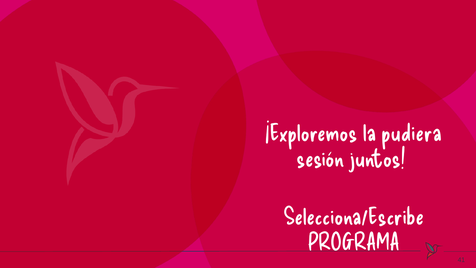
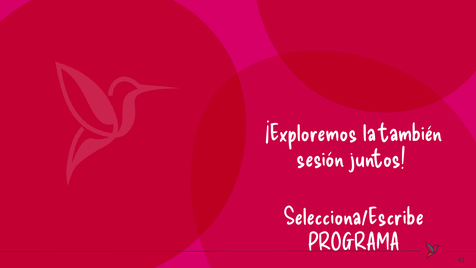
pudiera: pudiera -> también
